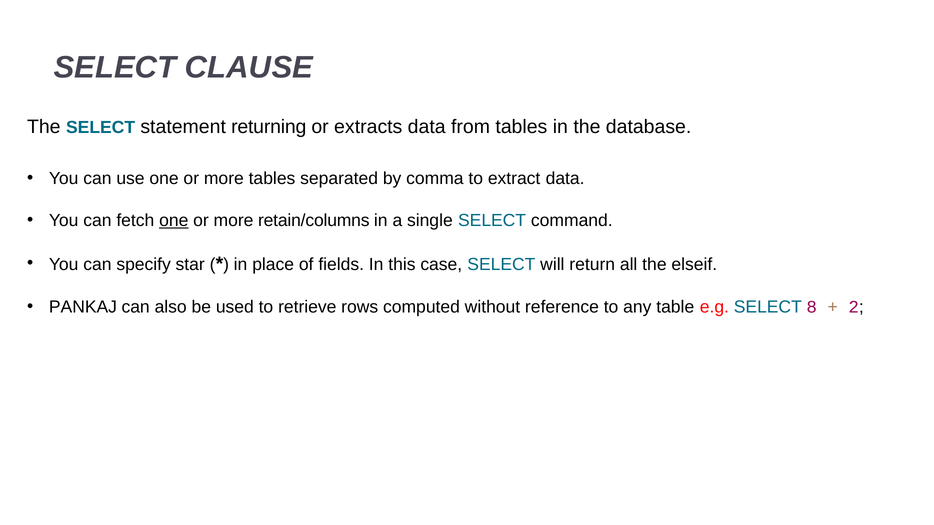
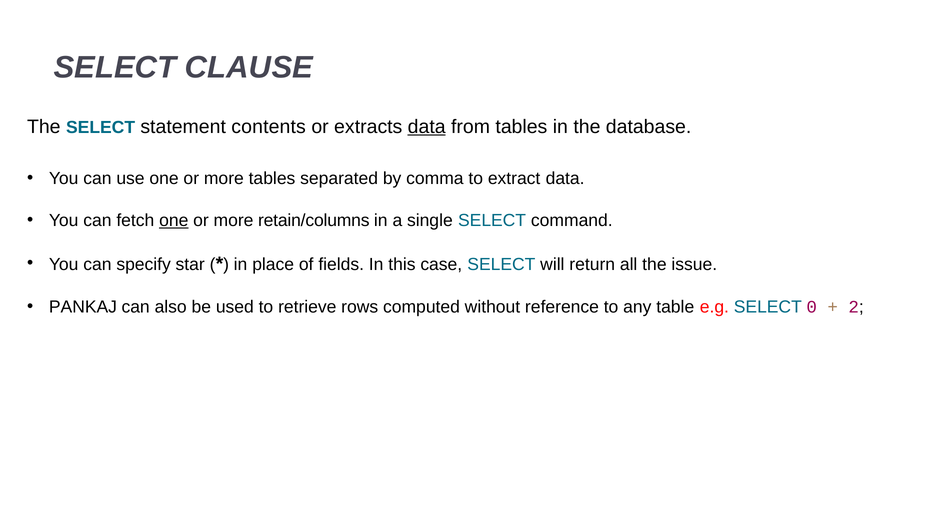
returning: returning -> contents
data at (427, 127) underline: none -> present
elseif: elseif -> issue
8: 8 -> 0
